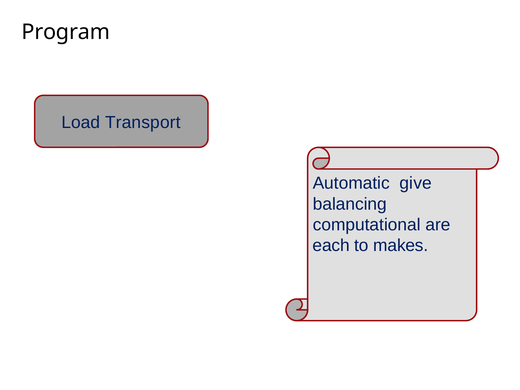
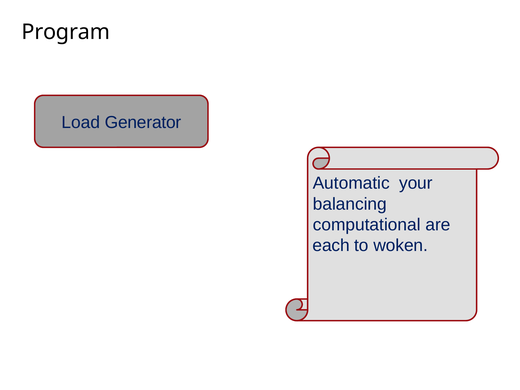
Transport: Transport -> Generator
give: give -> your
makes: makes -> woken
